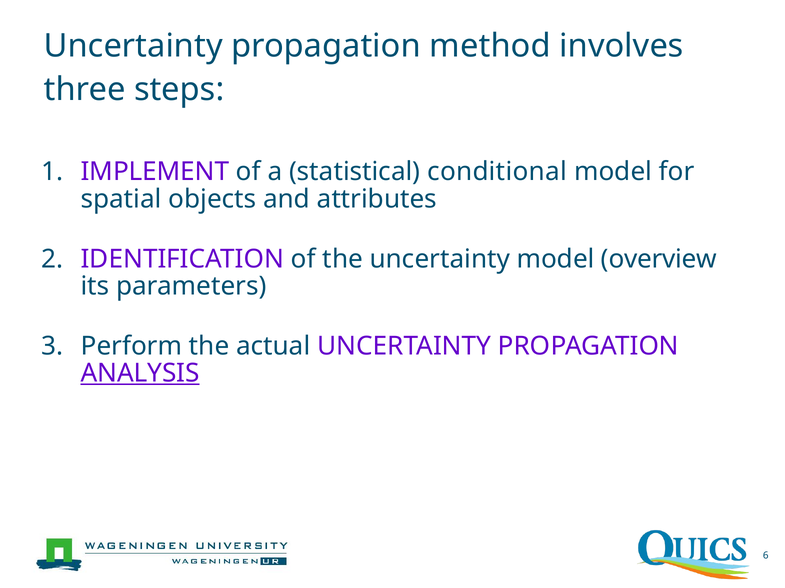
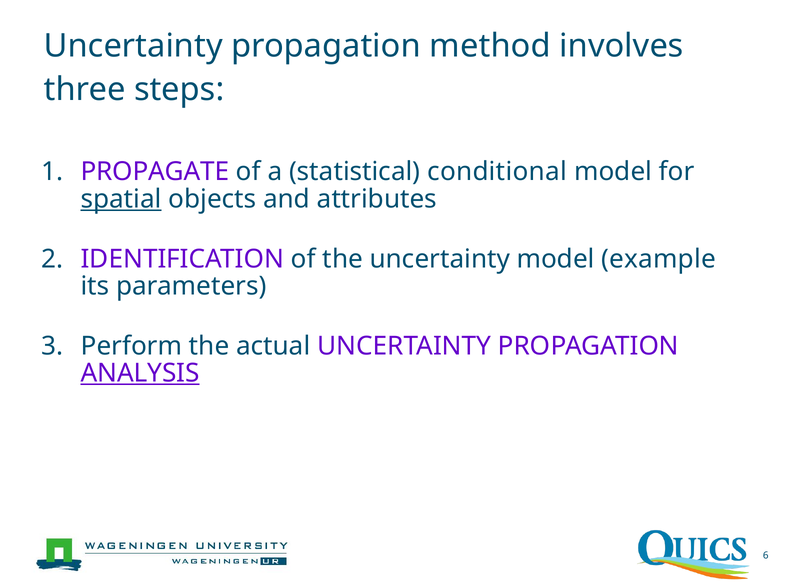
IMPLEMENT: IMPLEMENT -> PROPAGATE
spatial underline: none -> present
overview: overview -> example
